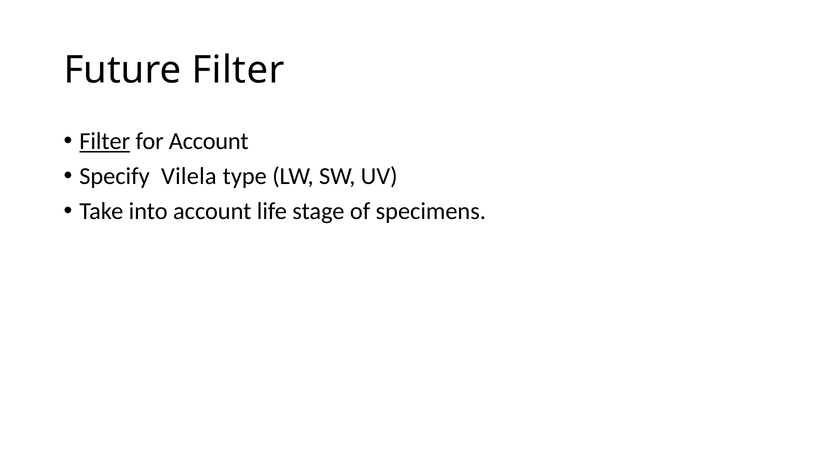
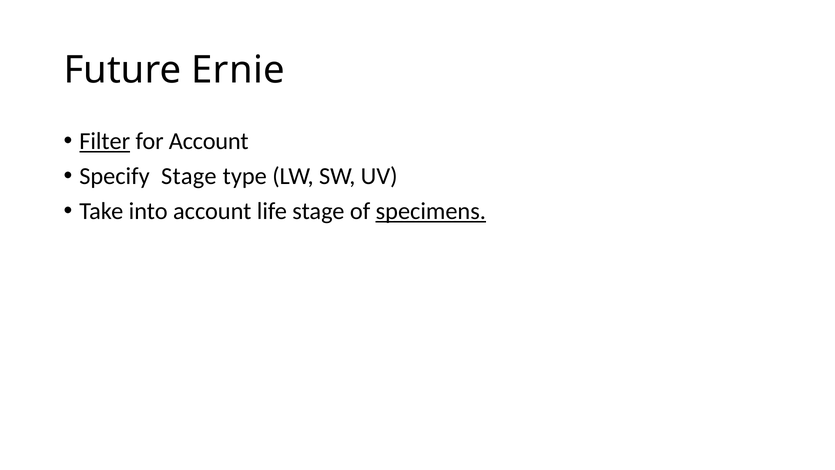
Future Filter: Filter -> Ernie
Specify Vilela: Vilela -> Stage
specimens underline: none -> present
